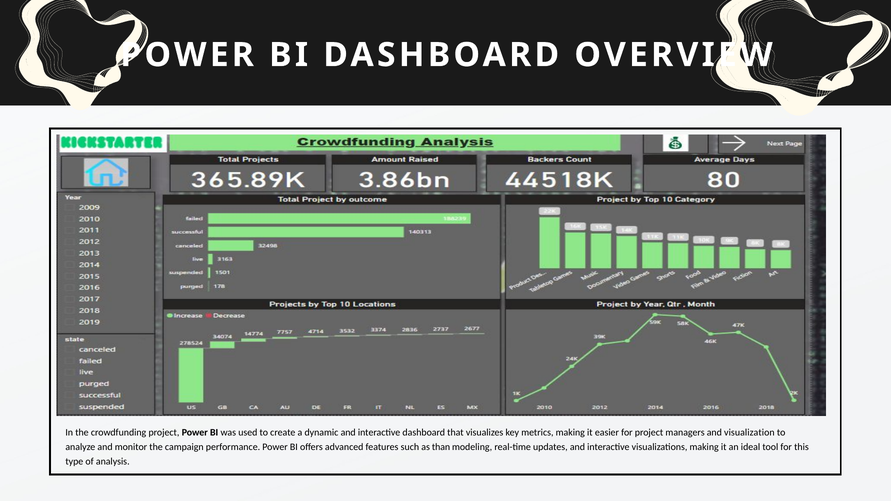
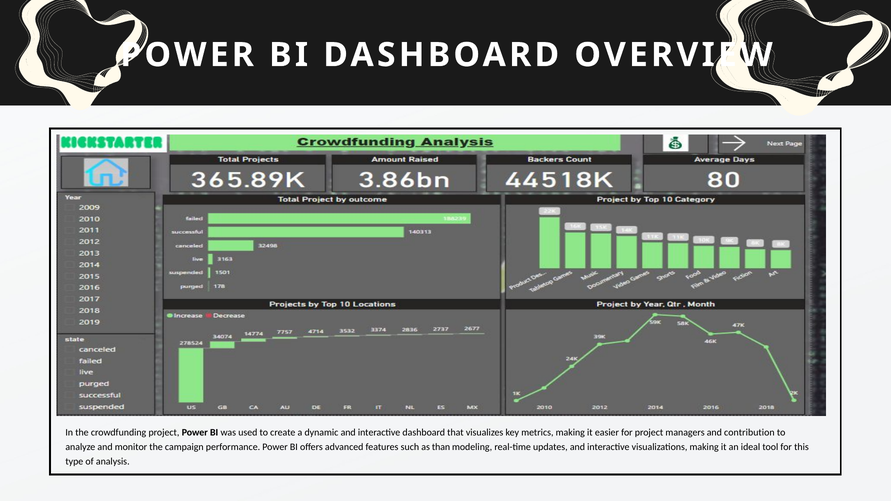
visualization: visualization -> contribution
